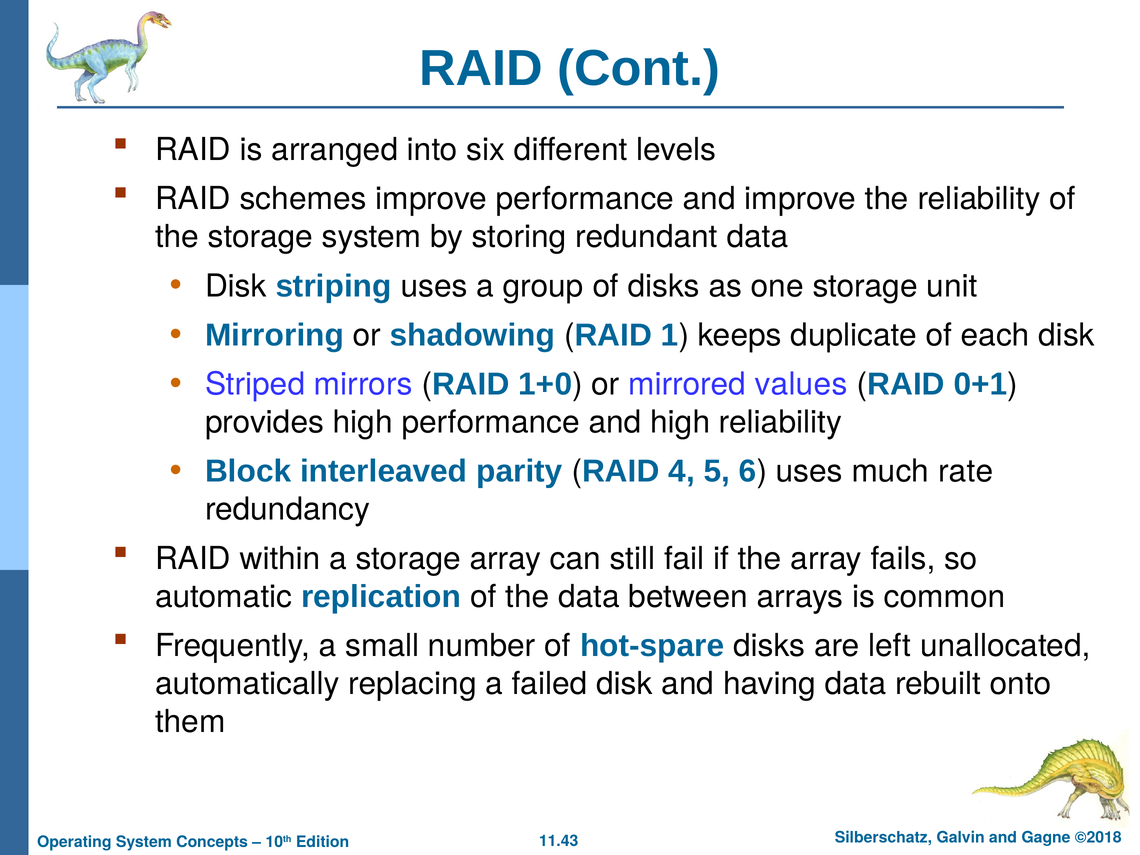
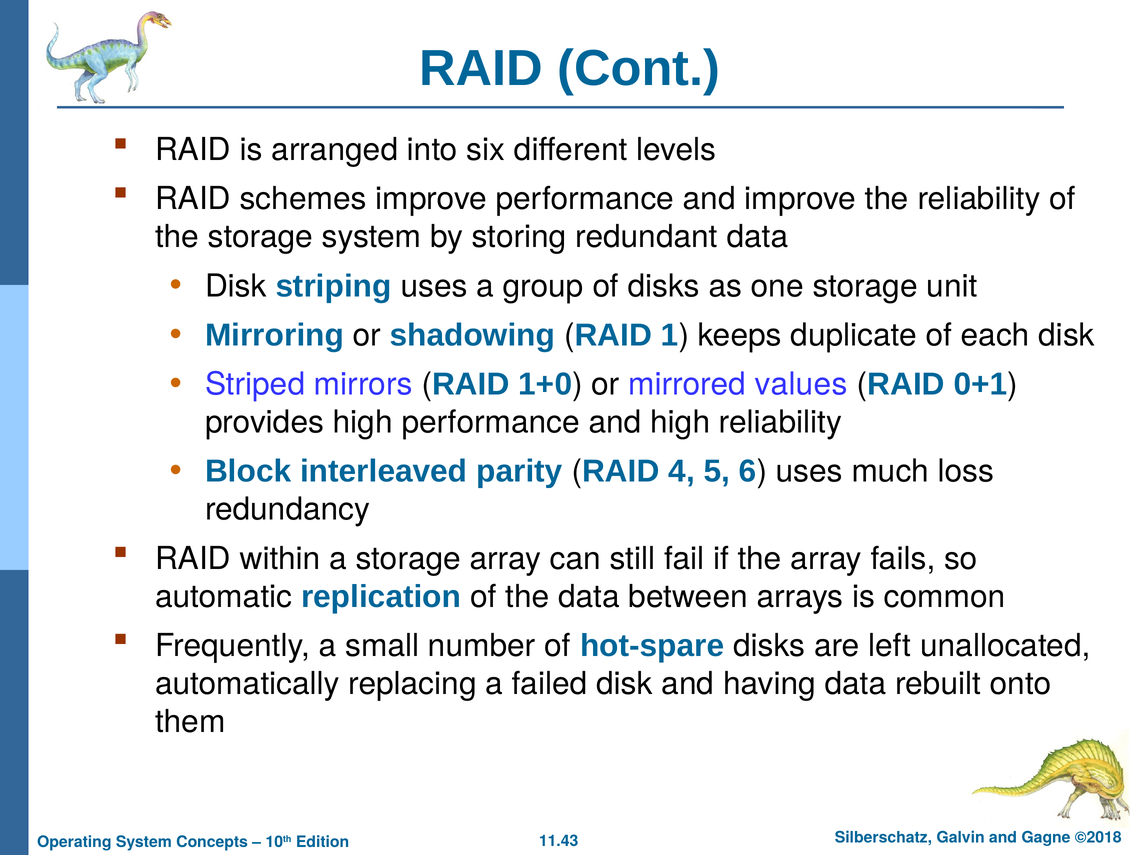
rate: rate -> loss
